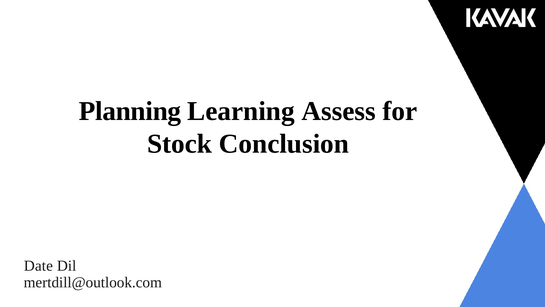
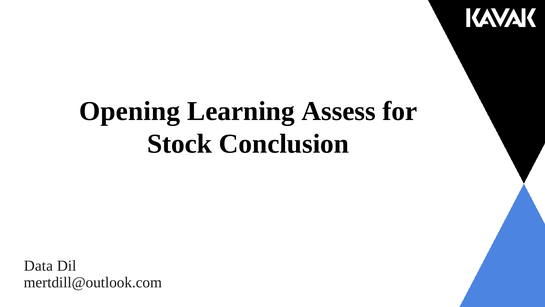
Planning: Planning -> Opening
Date: Date -> Data
